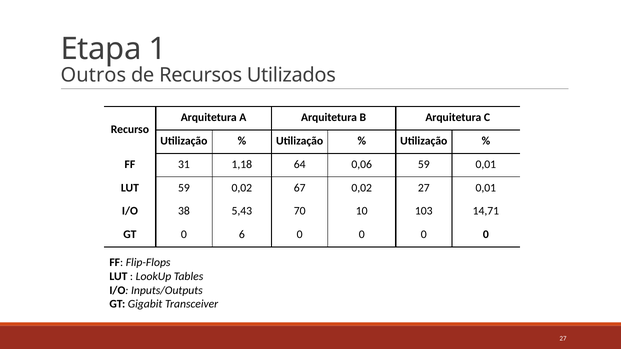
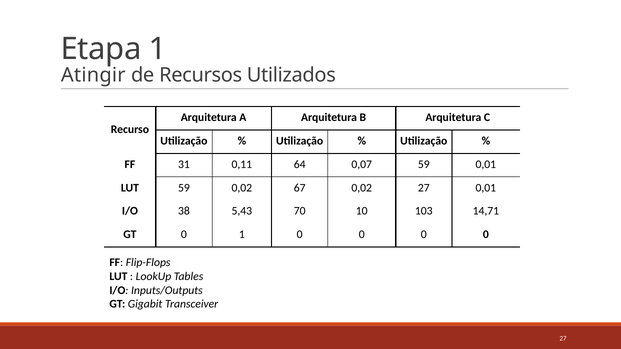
Outros: Outros -> Atingir
1,18: 1,18 -> 0,11
0,06: 0,06 -> 0,07
0 6: 6 -> 1
